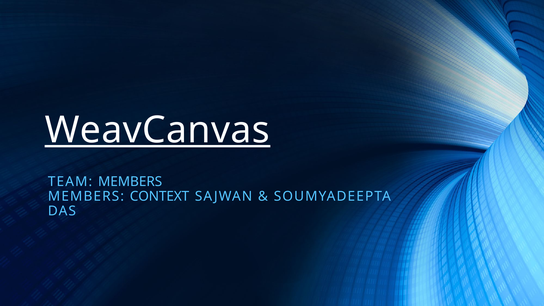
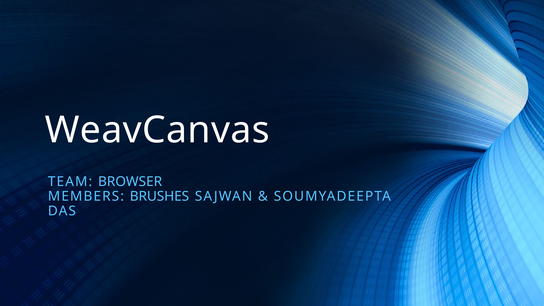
WeavCanvas underline: present -> none
TEAM MEMBERS: MEMBERS -> BROWSER
CONTEXT: CONTEXT -> BRUSHES
